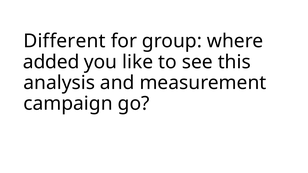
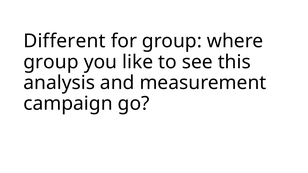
added at (51, 62): added -> group
